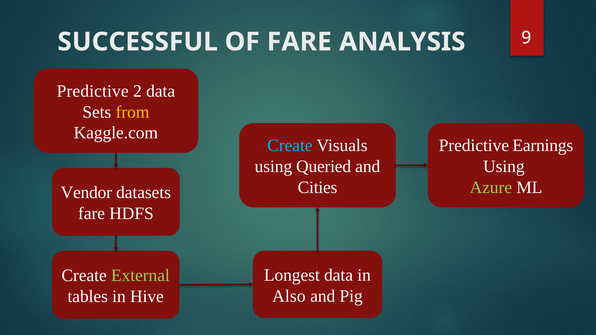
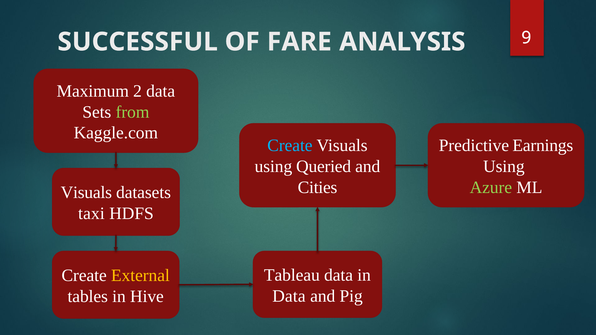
Predictive at (93, 91): Predictive -> Maximum
from colour: yellow -> light green
Vendor at (86, 193): Vendor -> Visuals
fare at (92, 214): fare -> taxi
Longest: Longest -> Tableau
External colour: light green -> yellow
Also at (289, 296): Also -> Data
